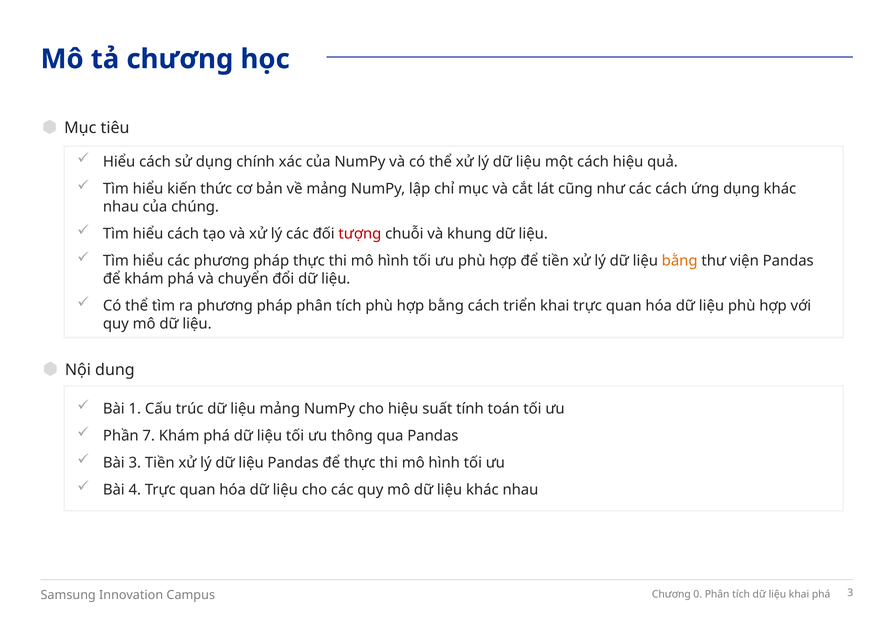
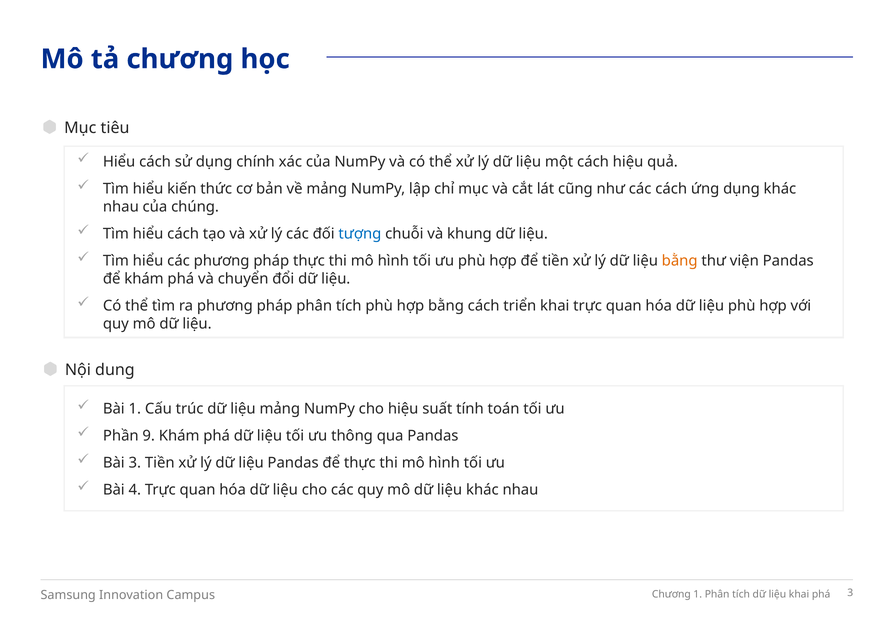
tượng colour: red -> blue
7: 7 -> 9
Chương 0: 0 -> 1
